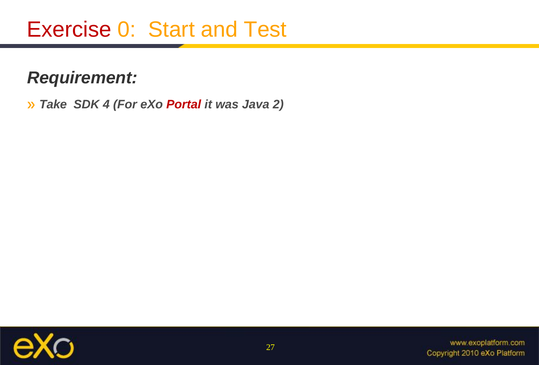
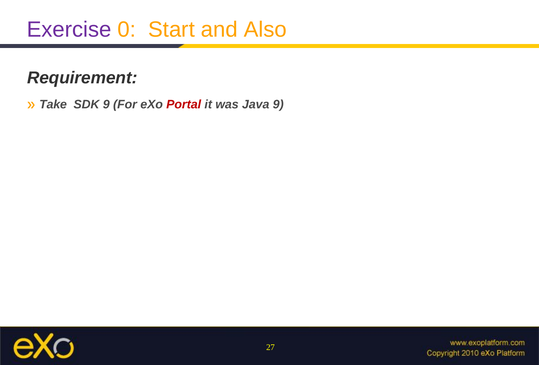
Exercise colour: red -> purple
Test: Test -> Also
SDK 4: 4 -> 9
Java 2: 2 -> 9
